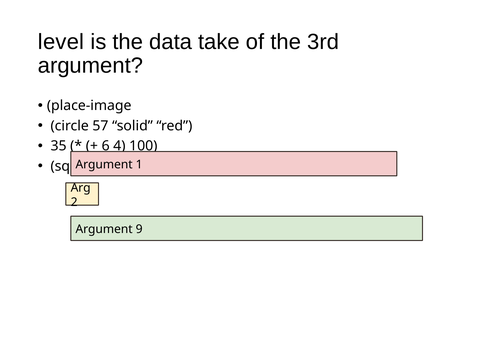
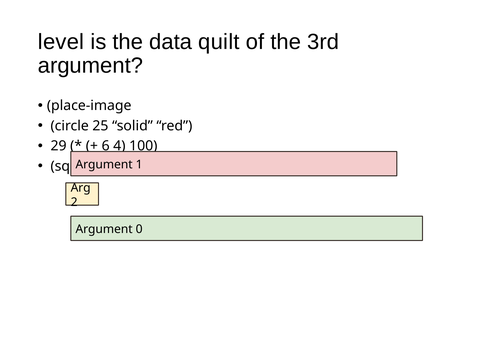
take: take -> quilt
57: 57 -> 25
35: 35 -> 29
9: 9 -> 0
